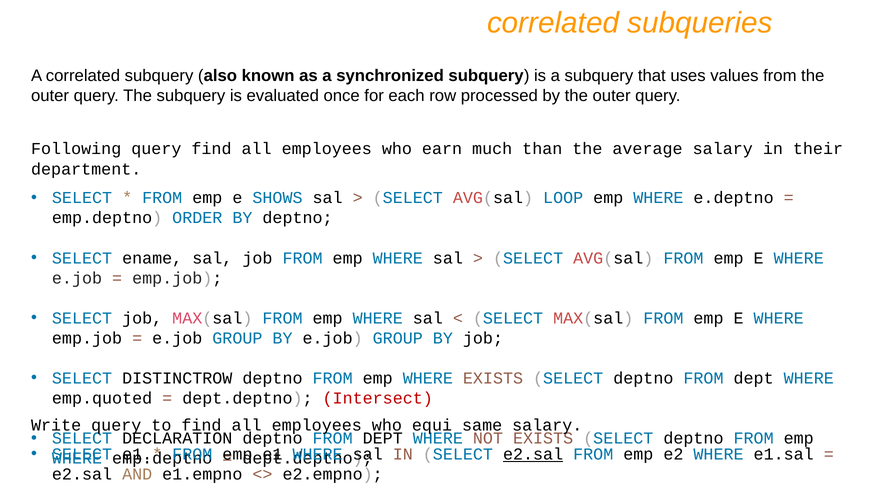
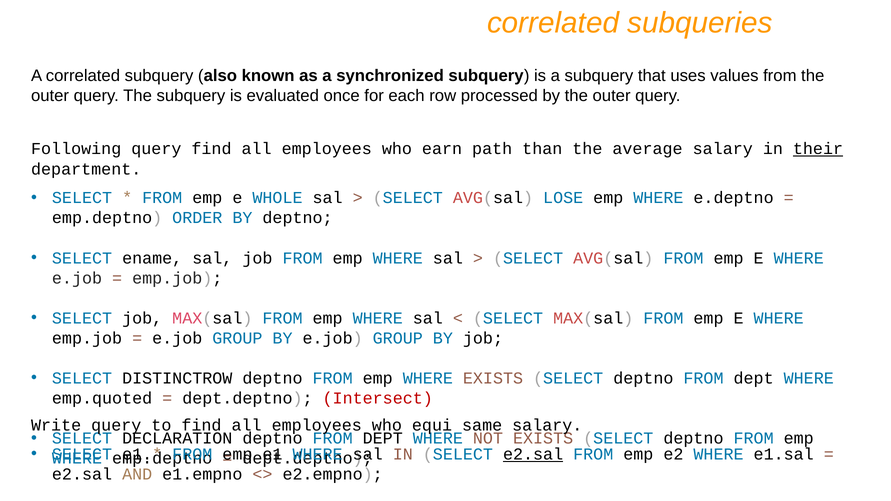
much: much -> path
their underline: none -> present
SHOWS: SHOWS -> WHOLE
LOOP: LOOP -> LOSE
